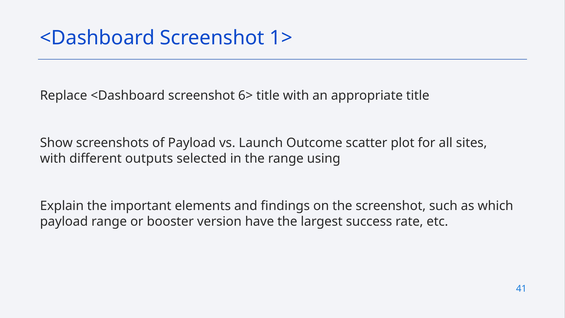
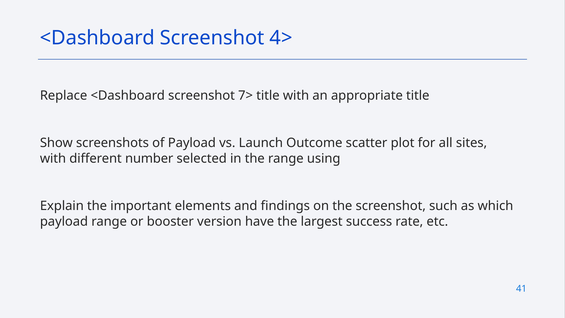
1>: 1> -> 4>
6>: 6> -> 7>
outputs: outputs -> number
